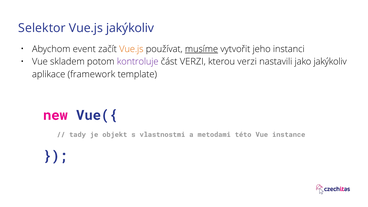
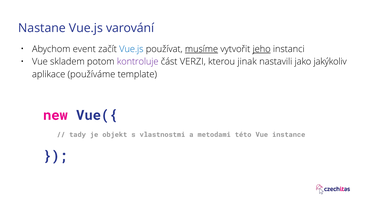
Selektor: Selektor -> Nastane
Vue.js jakýkoliv: jakýkoliv -> varování
Vue.js at (131, 49) colour: orange -> blue
jeho underline: none -> present
kterou verzi: verzi -> jinak
framework: framework -> používáme
